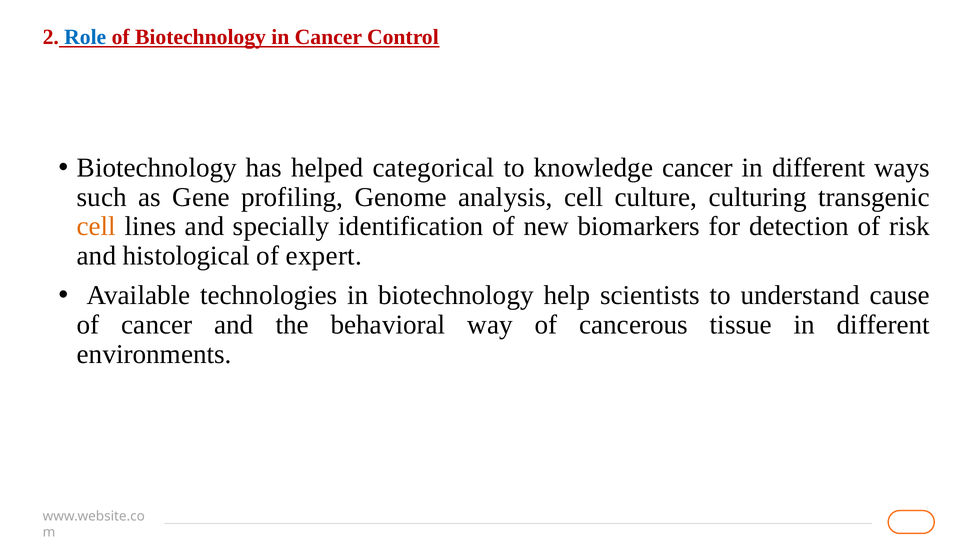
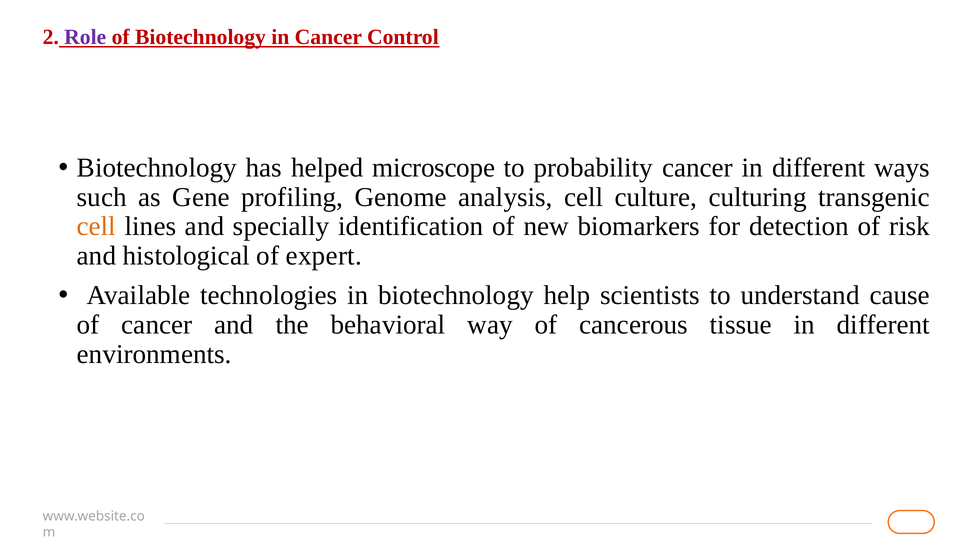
Role colour: blue -> purple
categorical: categorical -> microscope
knowledge: knowledge -> probability
